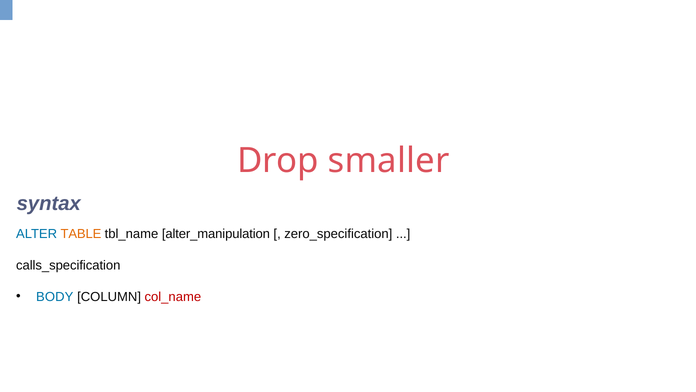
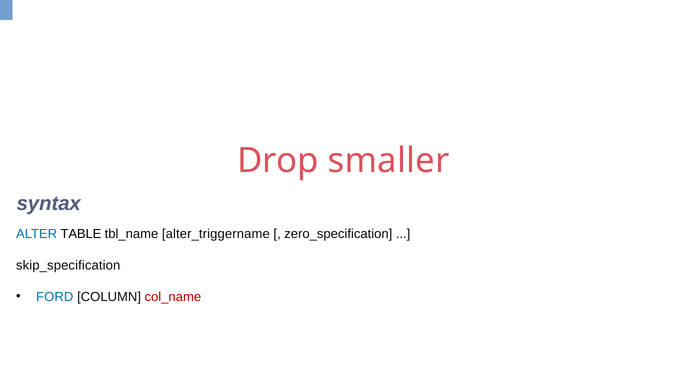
TABLE colour: orange -> black
alter_manipulation: alter_manipulation -> alter_triggername
calls_specification: calls_specification -> skip_specification
BODY: BODY -> FORD
